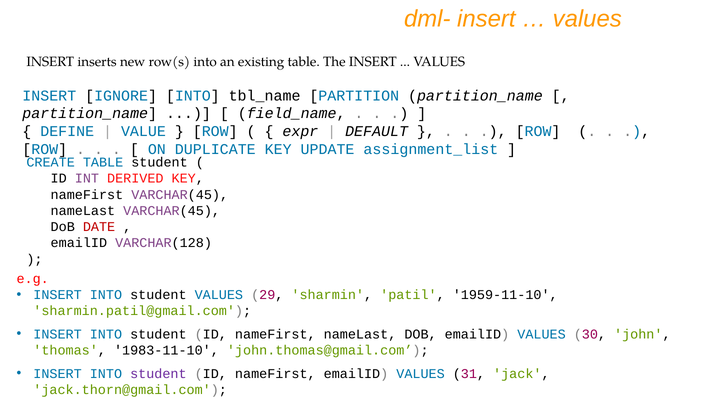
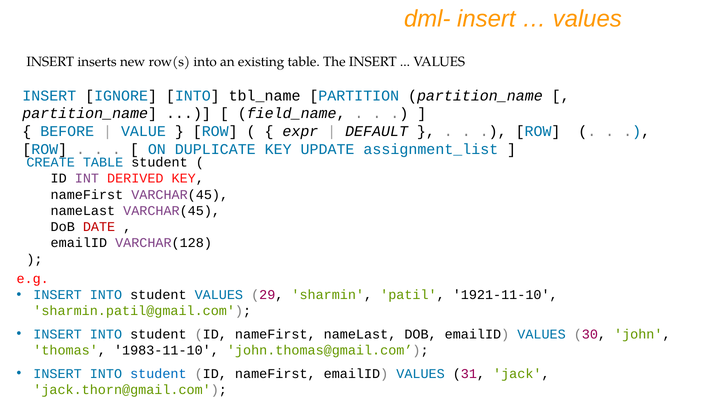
DEFINE: DEFINE -> BEFORE
1959-11-10: 1959-11-10 -> 1921-11-10
student at (158, 374) colour: purple -> blue
